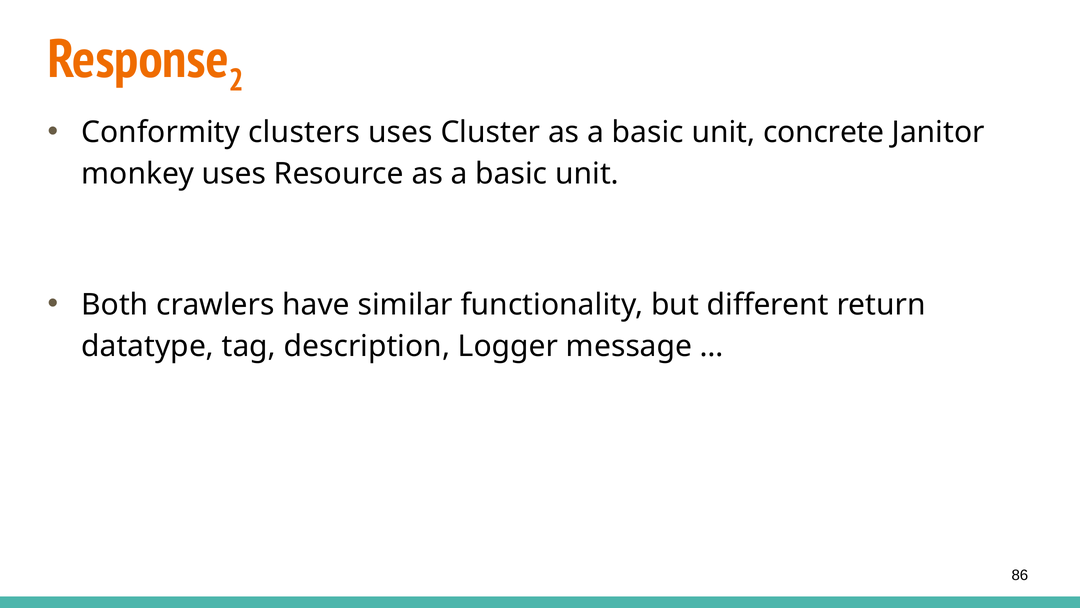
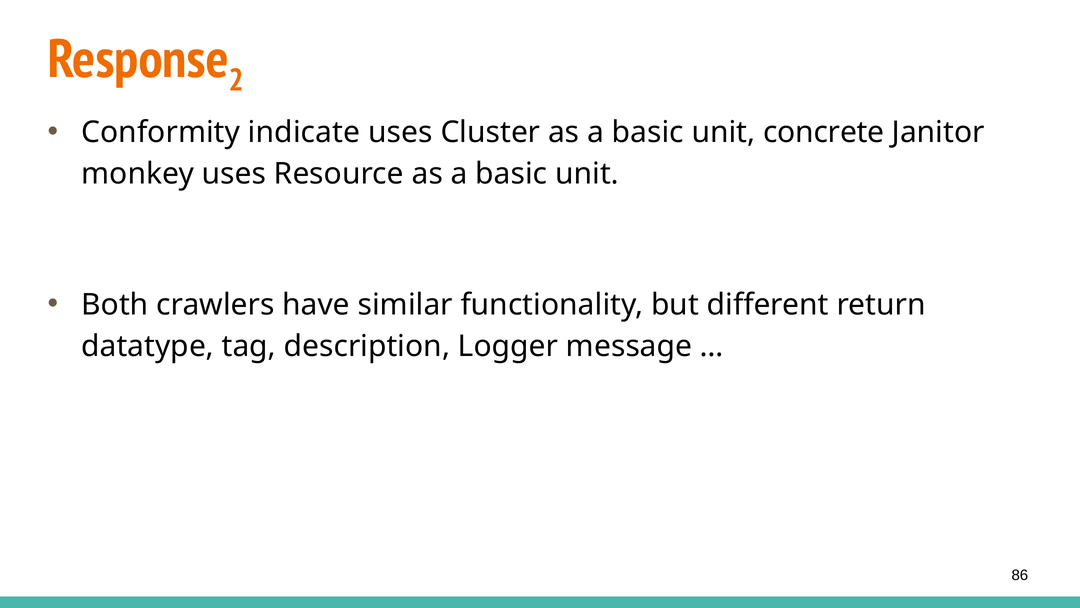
clusters: clusters -> indicate
